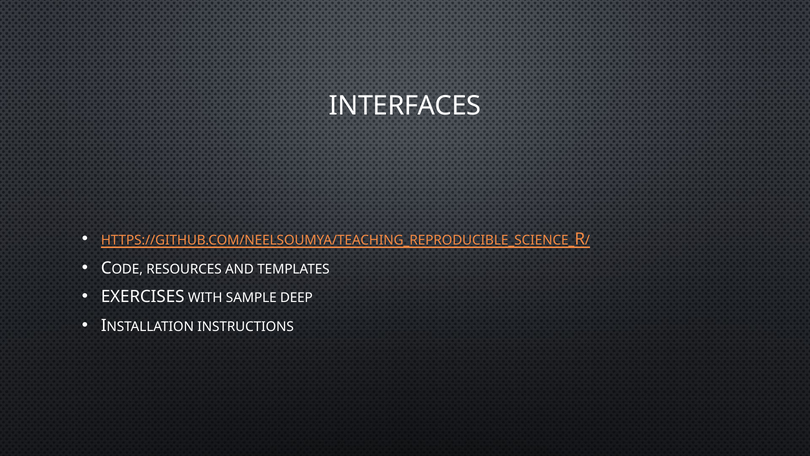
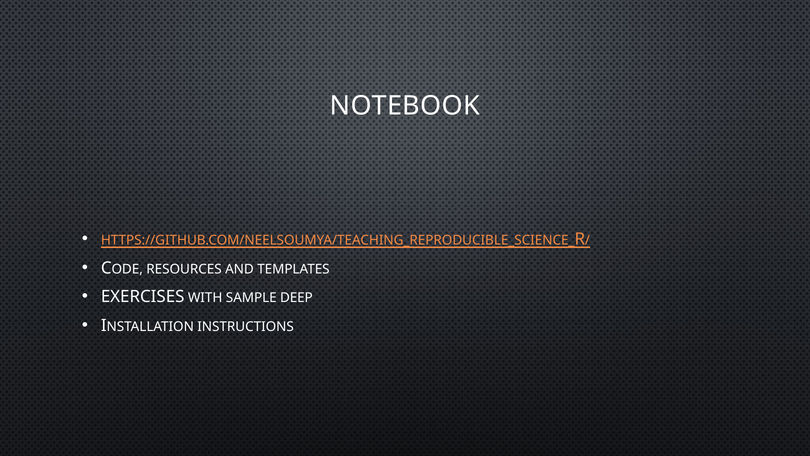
INTERFACES: INTERFACES -> NOTEBOOK
